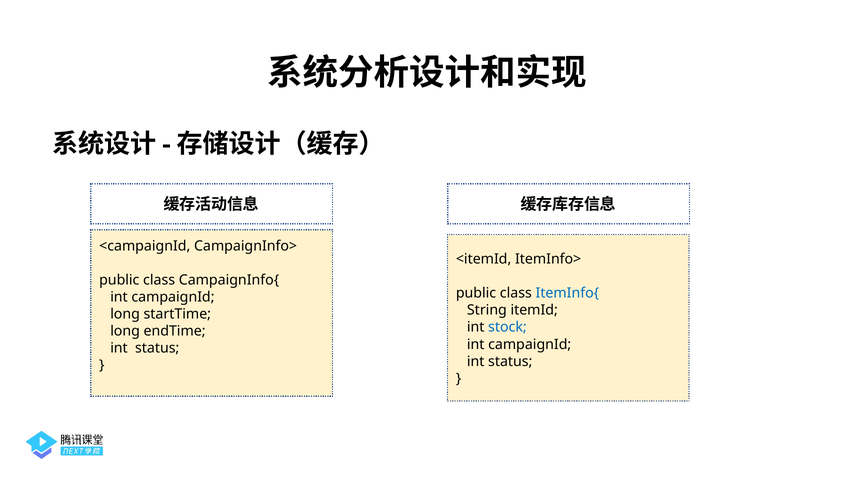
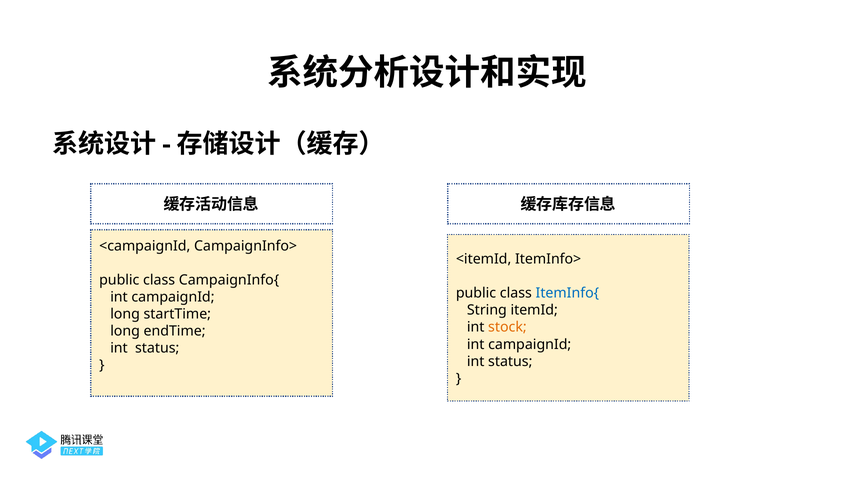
stock colour: blue -> orange
